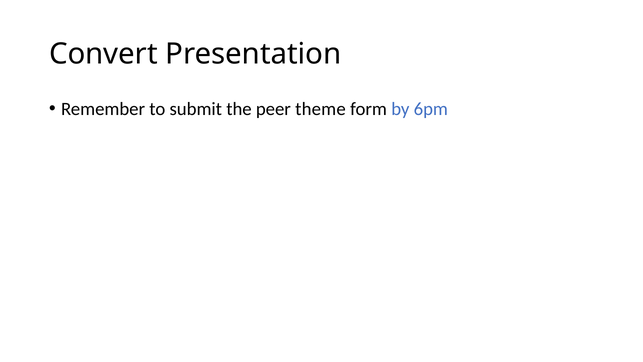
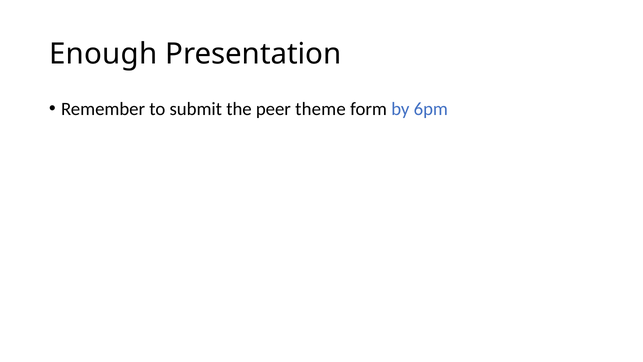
Convert: Convert -> Enough
